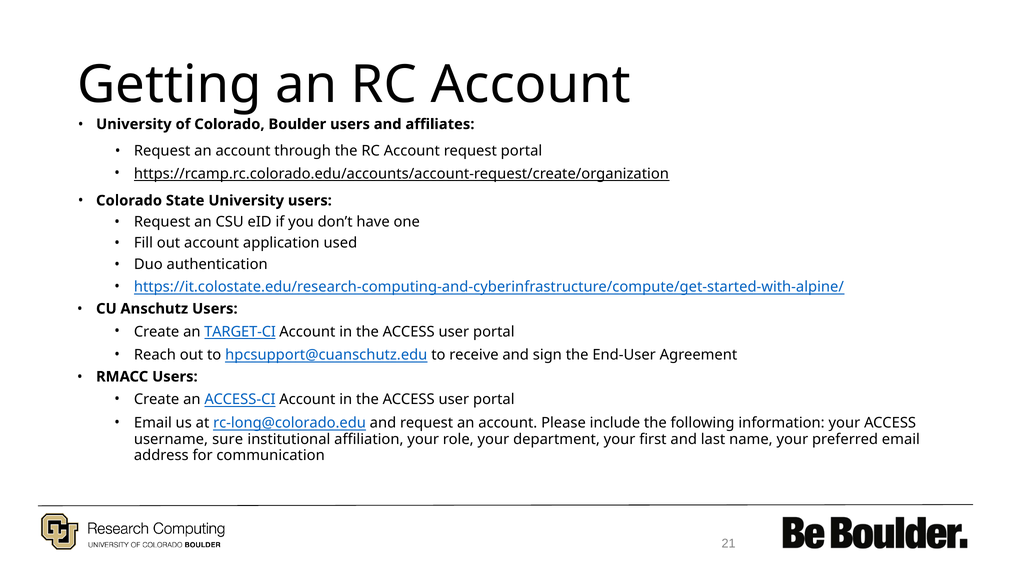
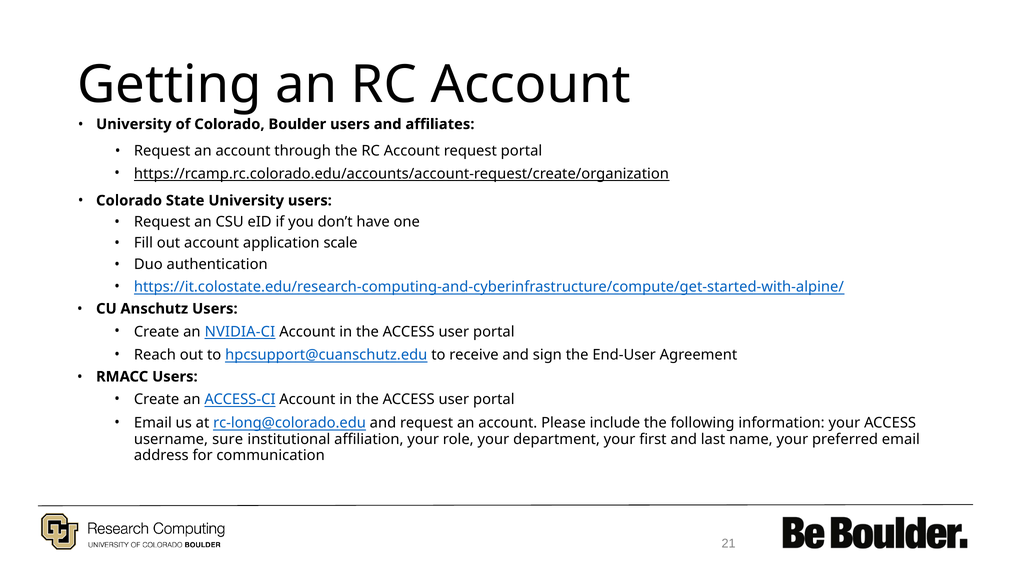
used: used -> scale
TARGET-CI: TARGET-CI -> NVIDIA-CI
